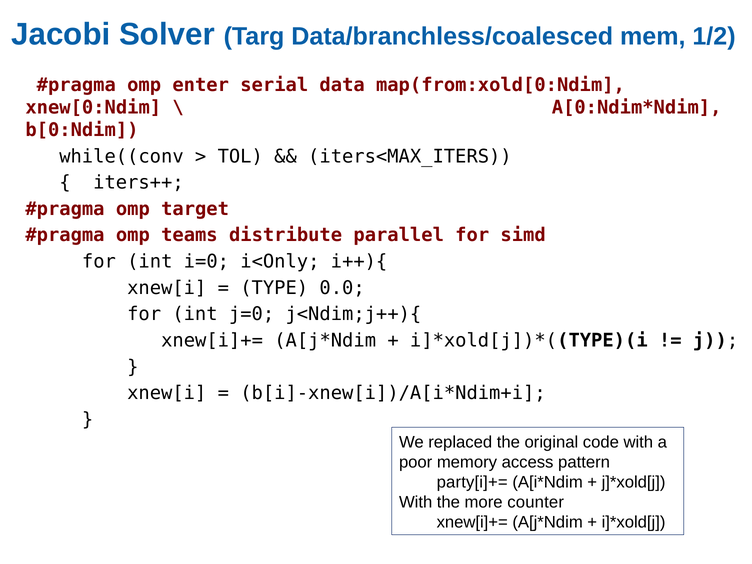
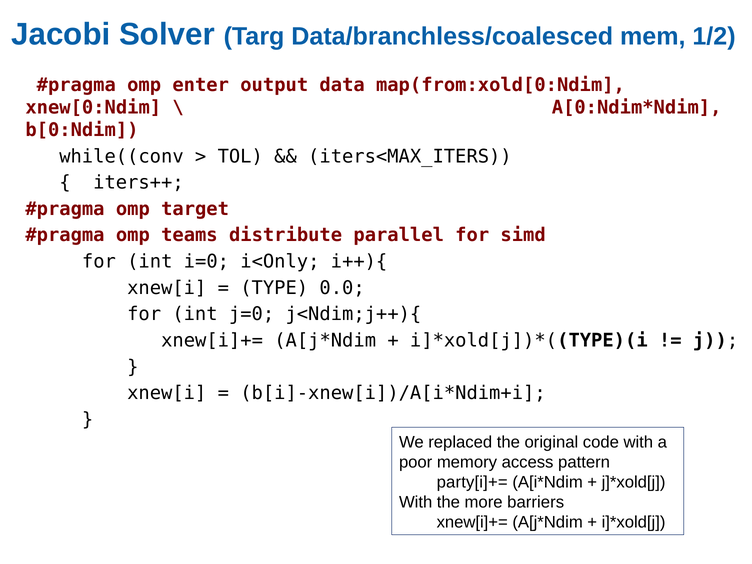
serial: serial -> output
counter: counter -> barriers
